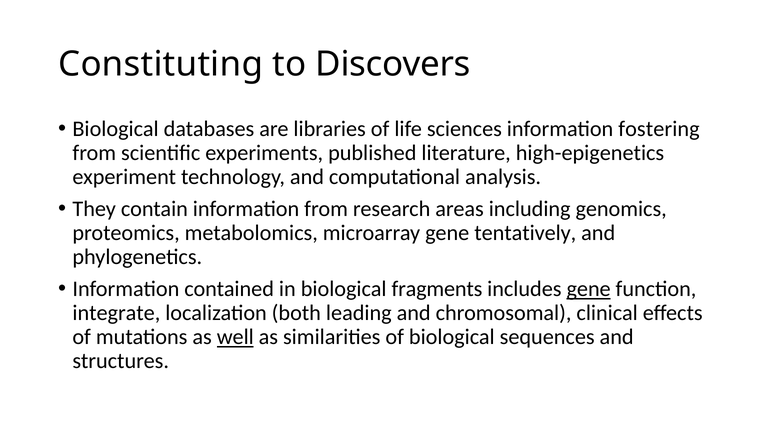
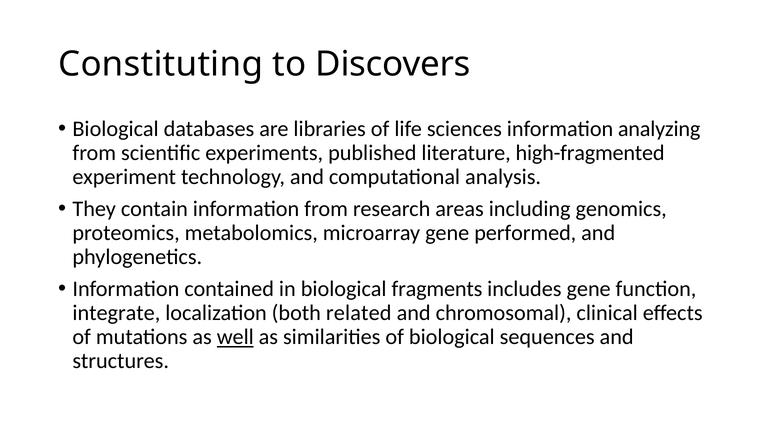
fostering: fostering -> analyzing
high-epigenetics: high-epigenetics -> high-fragmented
tentatively: tentatively -> performed
gene at (589, 289) underline: present -> none
leading: leading -> related
